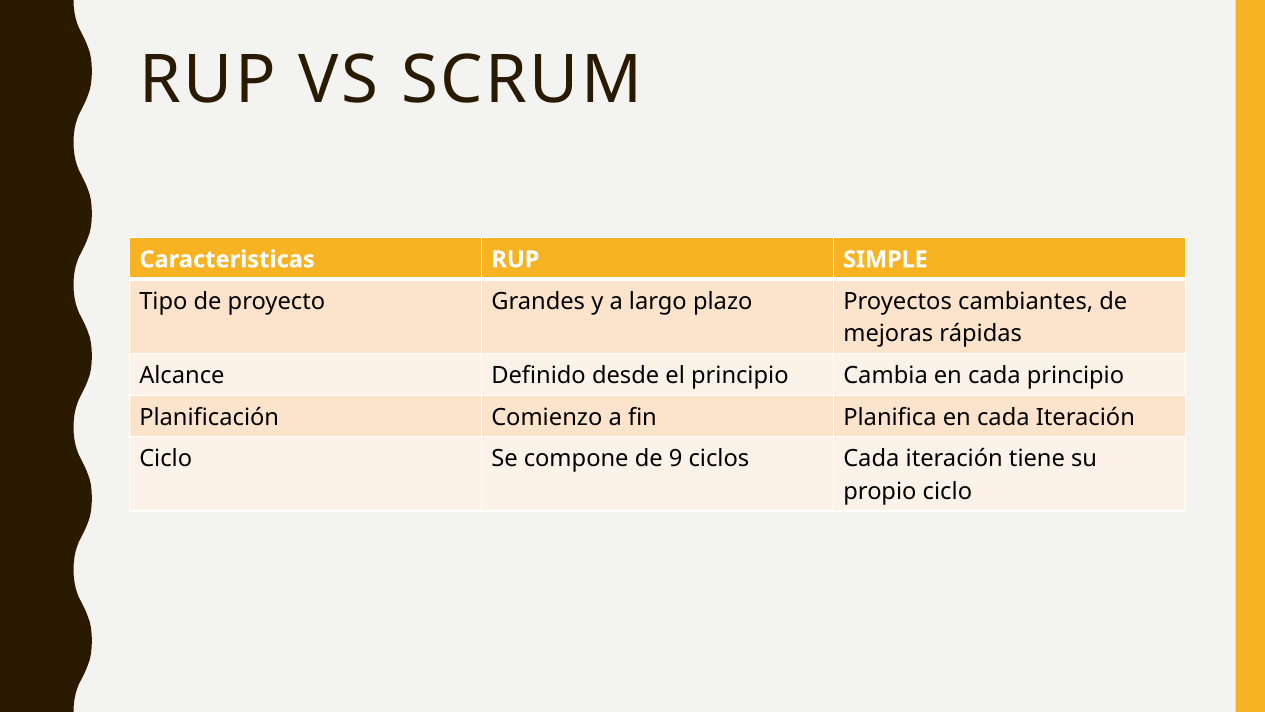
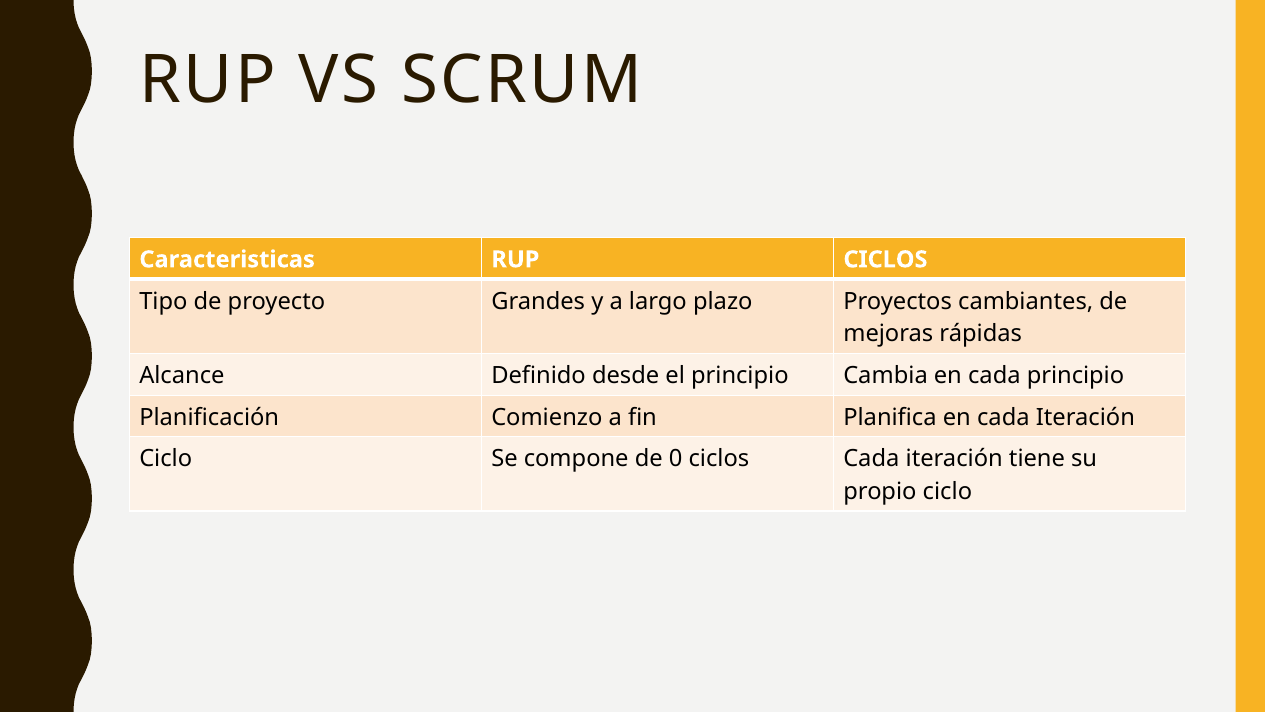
RUP SIMPLE: SIMPLE -> CICLOS
9: 9 -> 0
